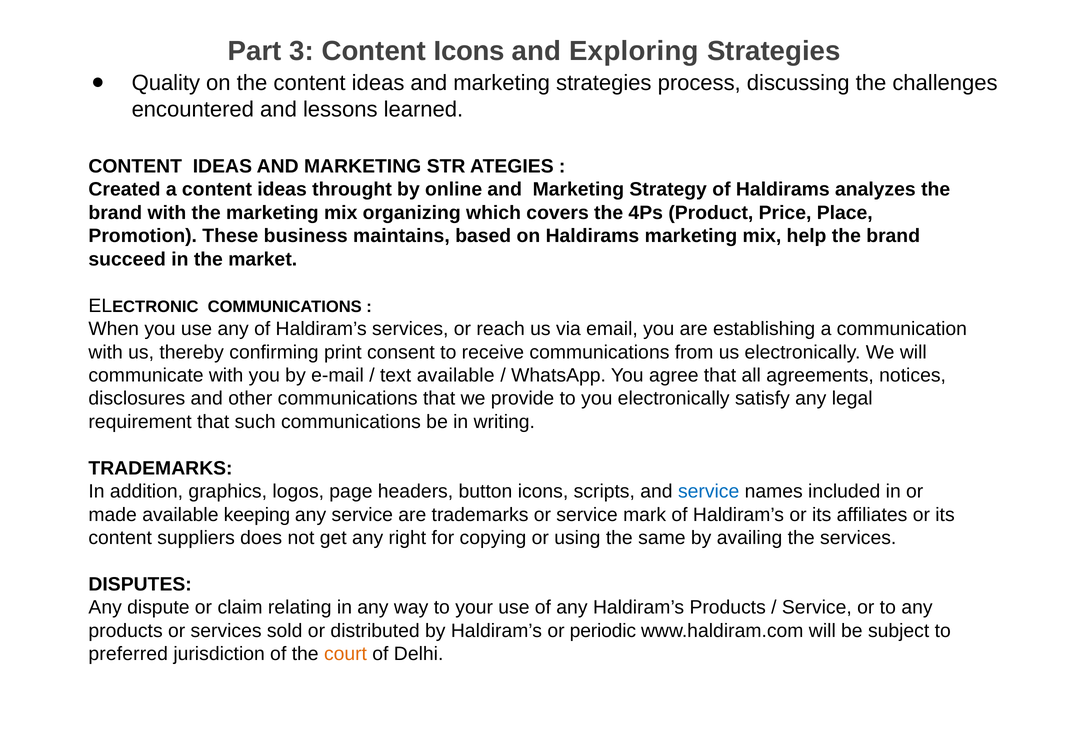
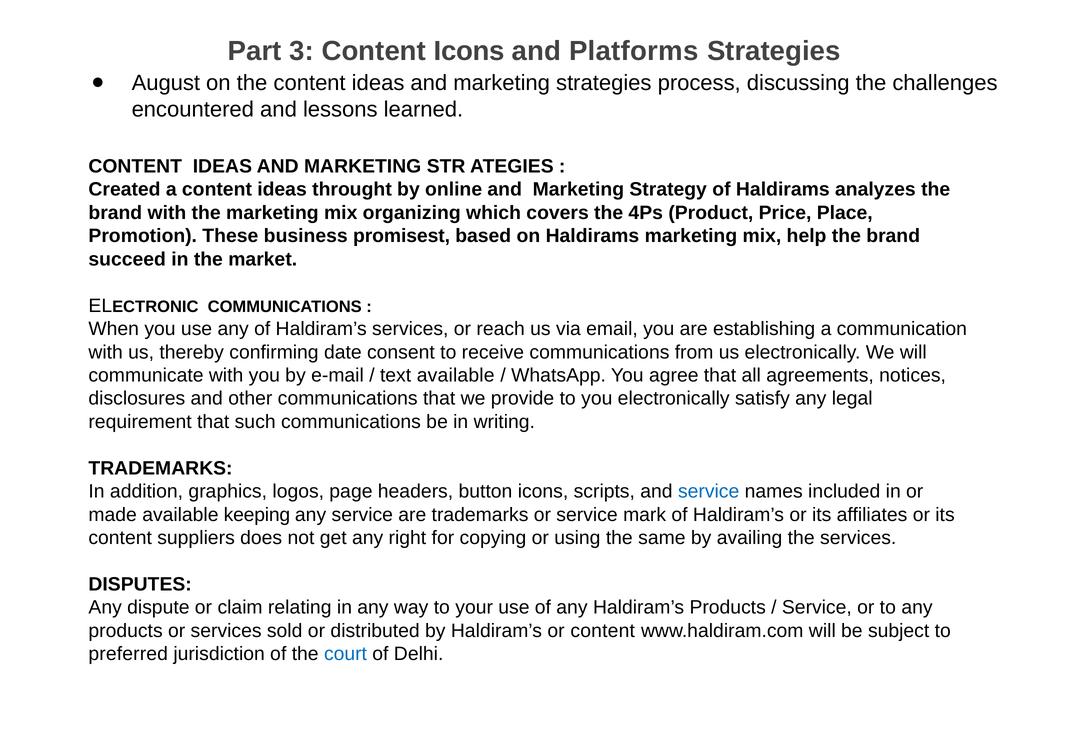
Exploring: Exploring -> Platforms
Quality: Quality -> August
maintains: maintains -> promisest
print: print -> date
or periodic: periodic -> content
court colour: orange -> blue
